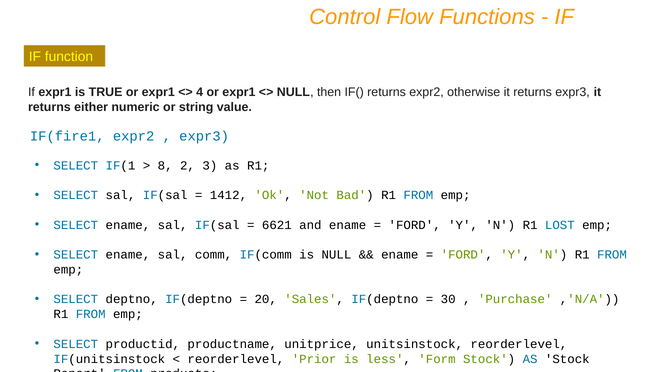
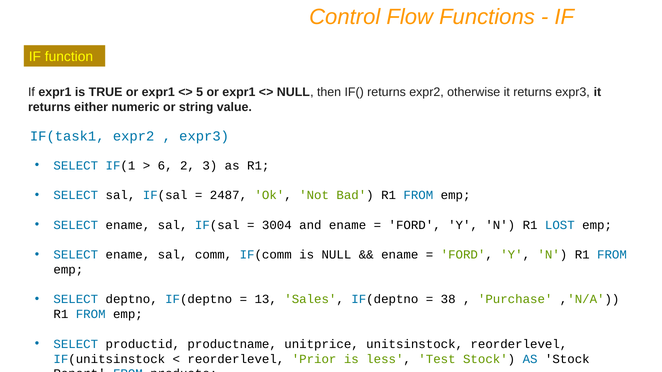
4: 4 -> 5
IF(fire1: IF(fire1 -> IF(task1
8: 8 -> 6
1412: 1412 -> 2487
6621: 6621 -> 3004
20: 20 -> 13
30: 30 -> 38
Form: Form -> Test
